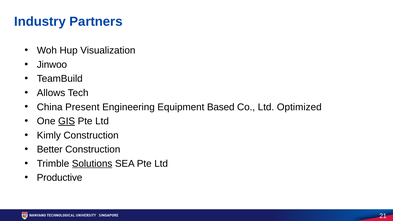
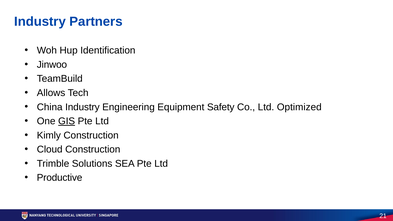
Visualization: Visualization -> Identification
China Present: Present -> Industry
Based: Based -> Safety
Better: Better -> Cloud
Solutions underline: present -> none
